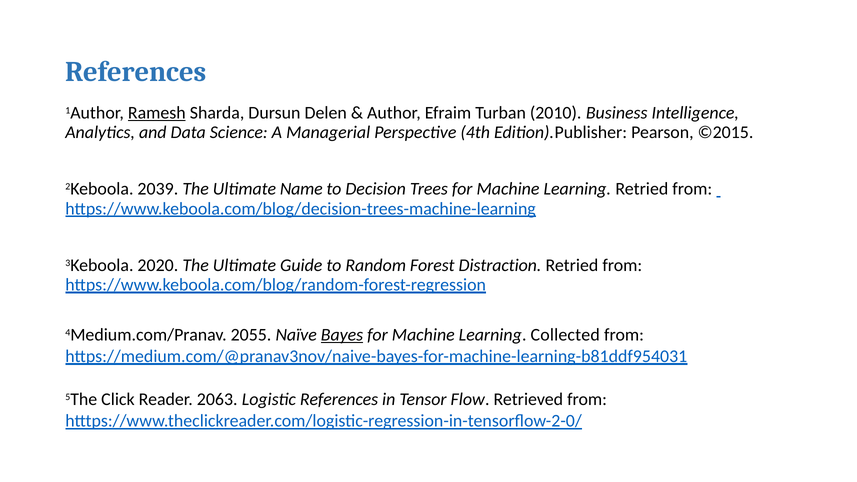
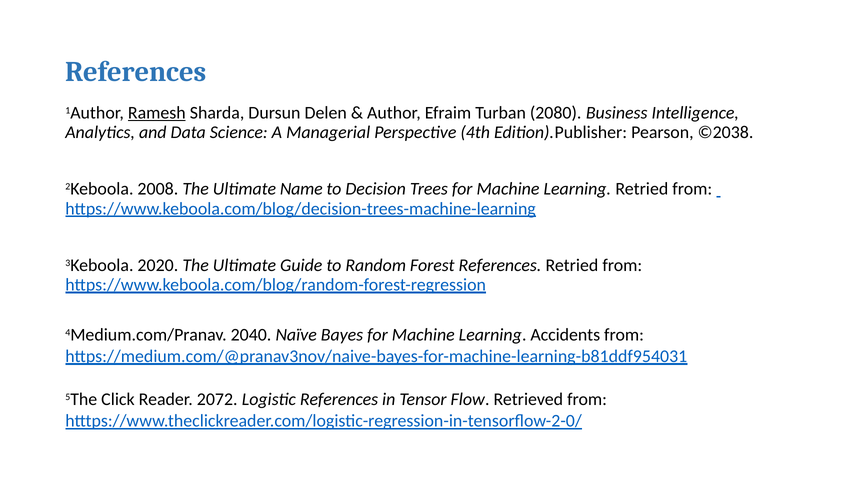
2010: 2010 -> 2080
©2015: ©2015 -> ©2038
2039: 2039 -> 2008
Forest Distraction: Distraction -> References
2055: 2055 -> 2040
Bayes underline: present -> none
Collected: Collected -> Accidents
2063: 2063 -> 2072
